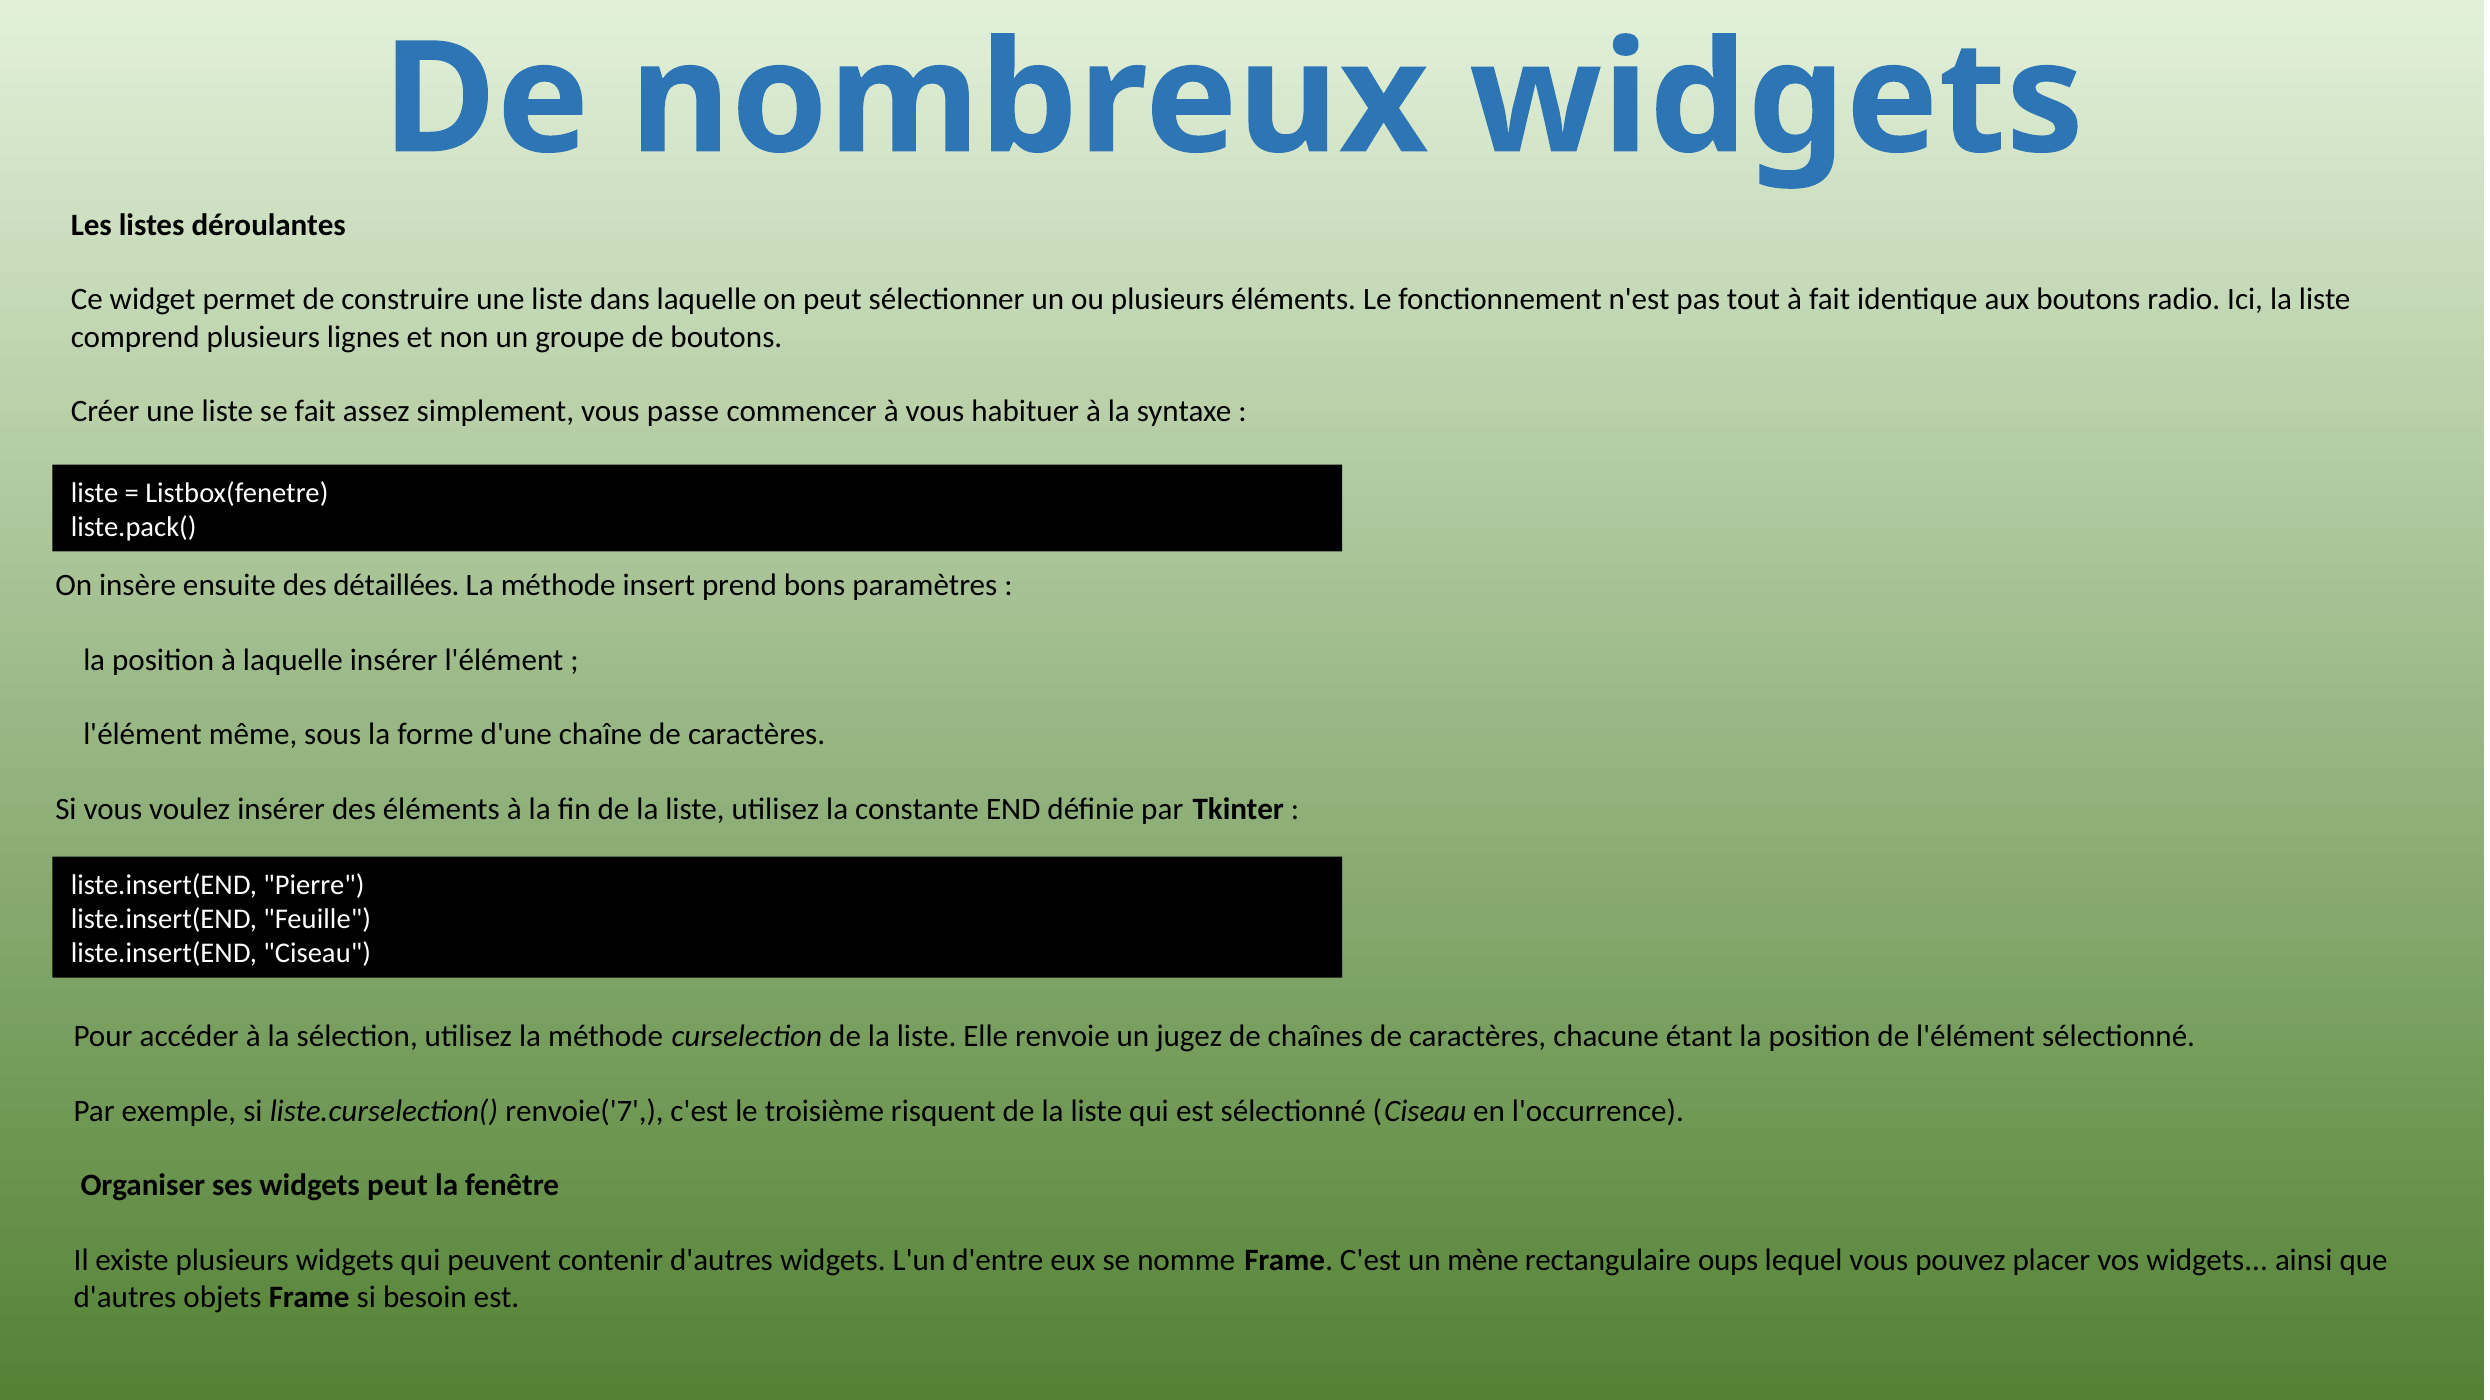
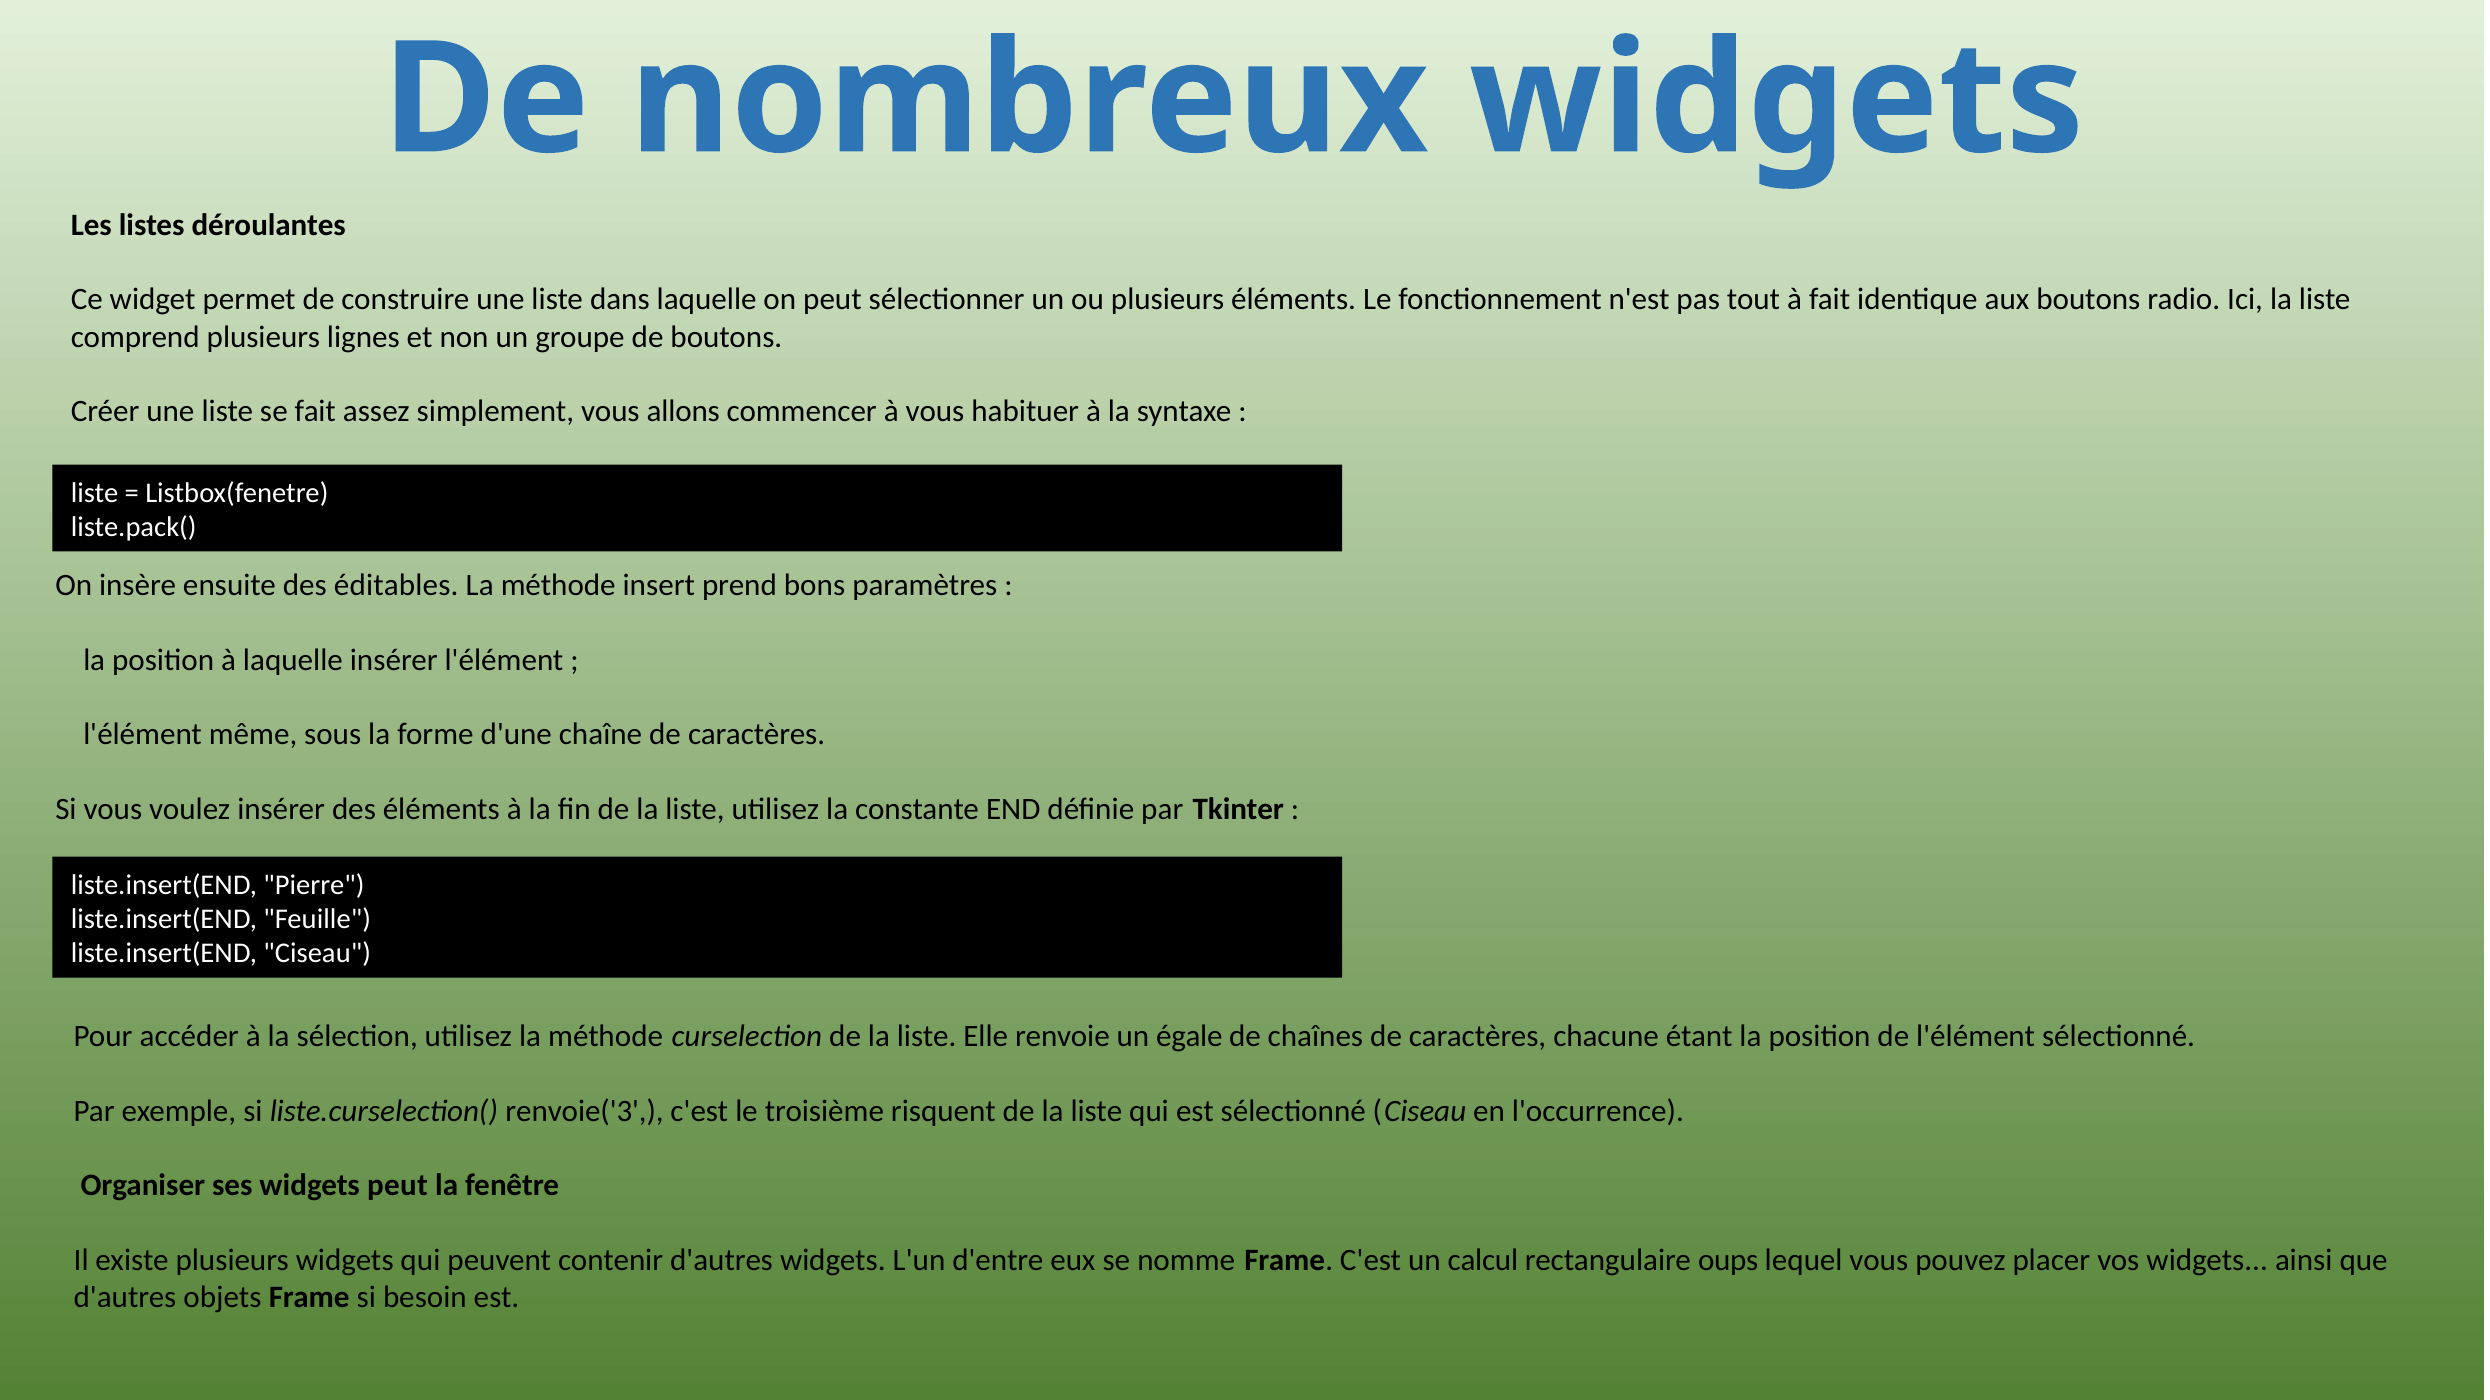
passe: passe -> allons
détaillées: détaillées -> éditables
jugez: jugez -> égale
renvoie('7: renvoie('7 -> renvoie('3
mène: mène -> calcul
